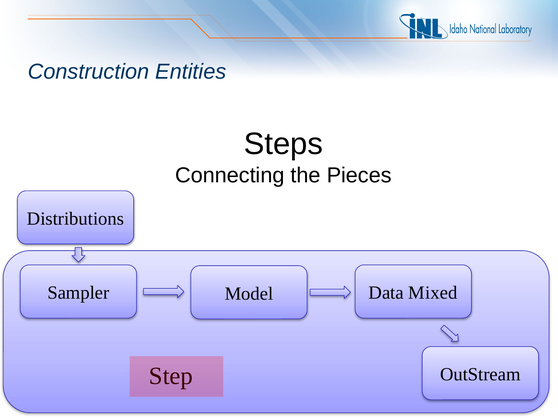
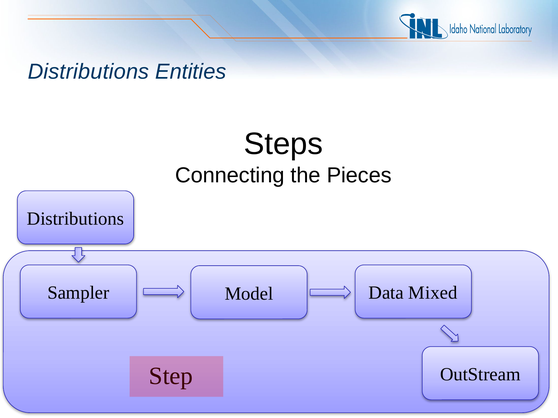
Construction at (89, 72): Construction -> Distributions
